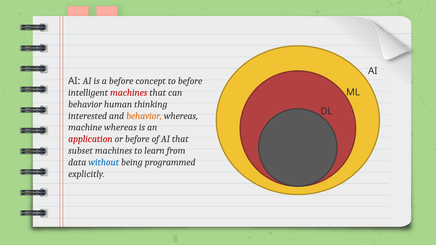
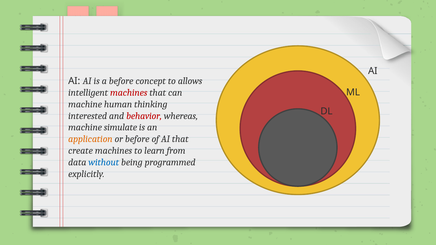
to before: before -> allows
behavior at (85, 104): behavior -> machine
behavior at (144, 116) colour: orange -> red
machine whereas: whereas -> simulate
application colour: red -> orange
subset: subset -> create
